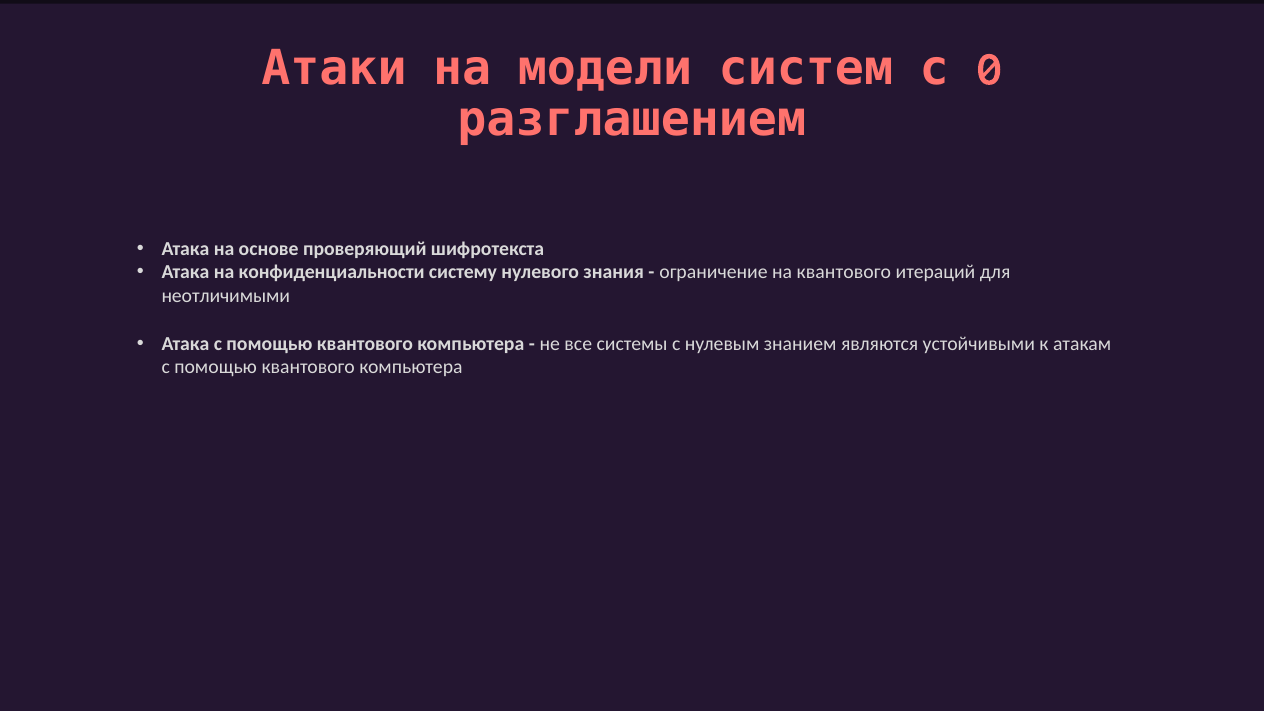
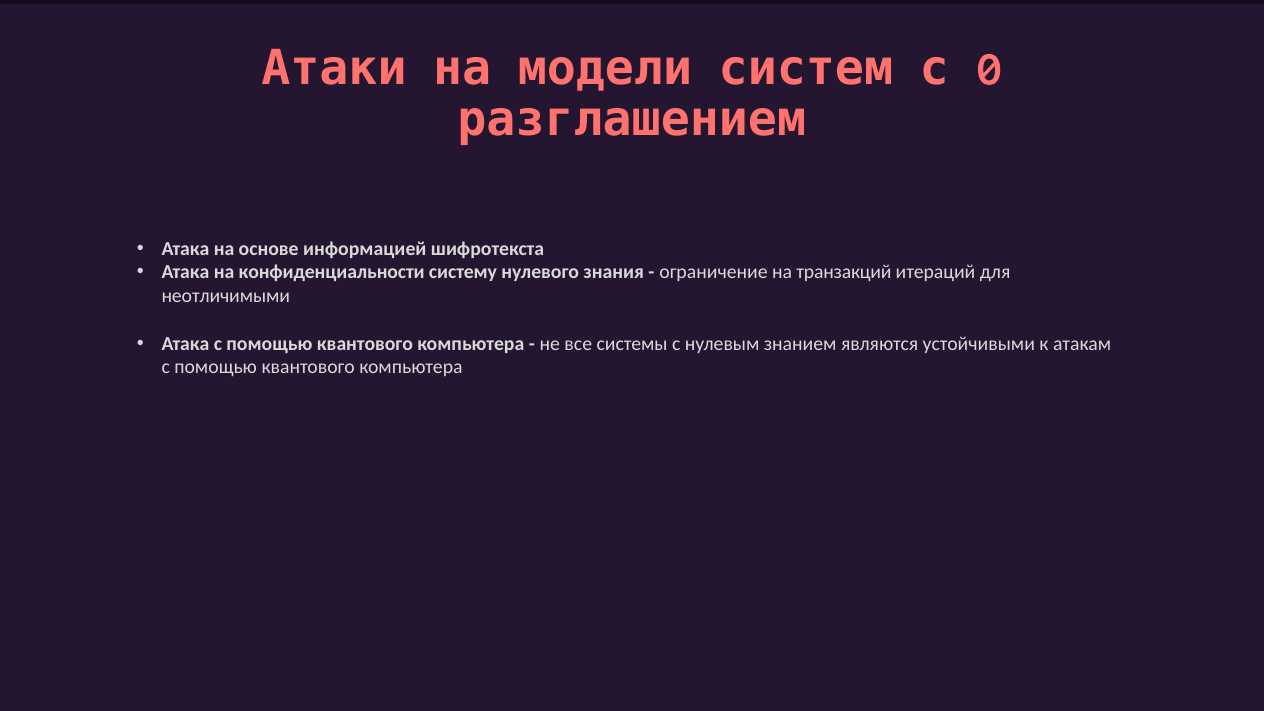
проверяющий: проверяющий -> информацией
на квантового: квантового -> транзакций
